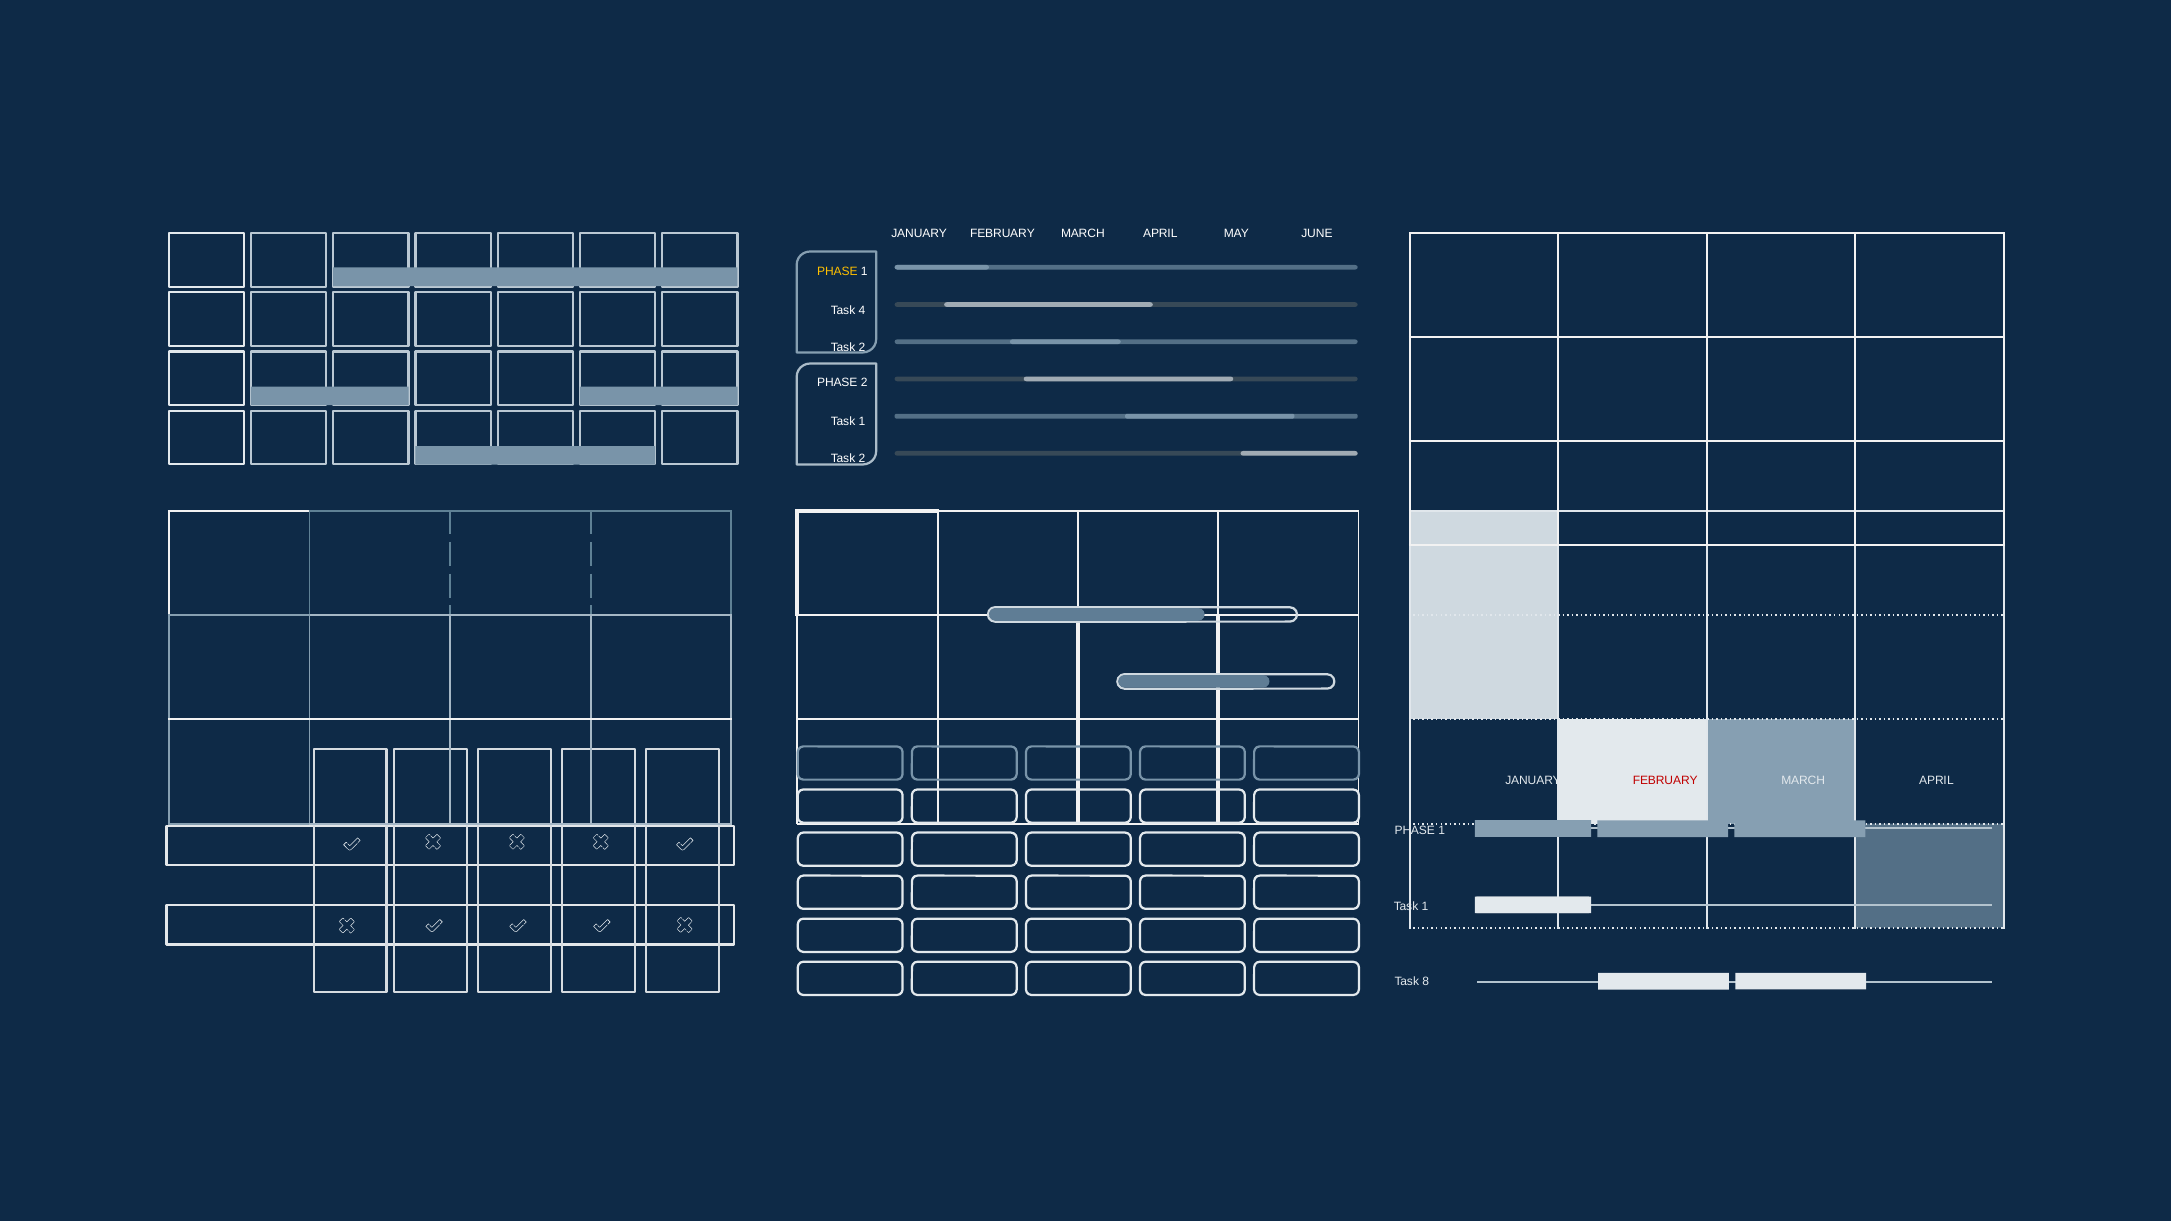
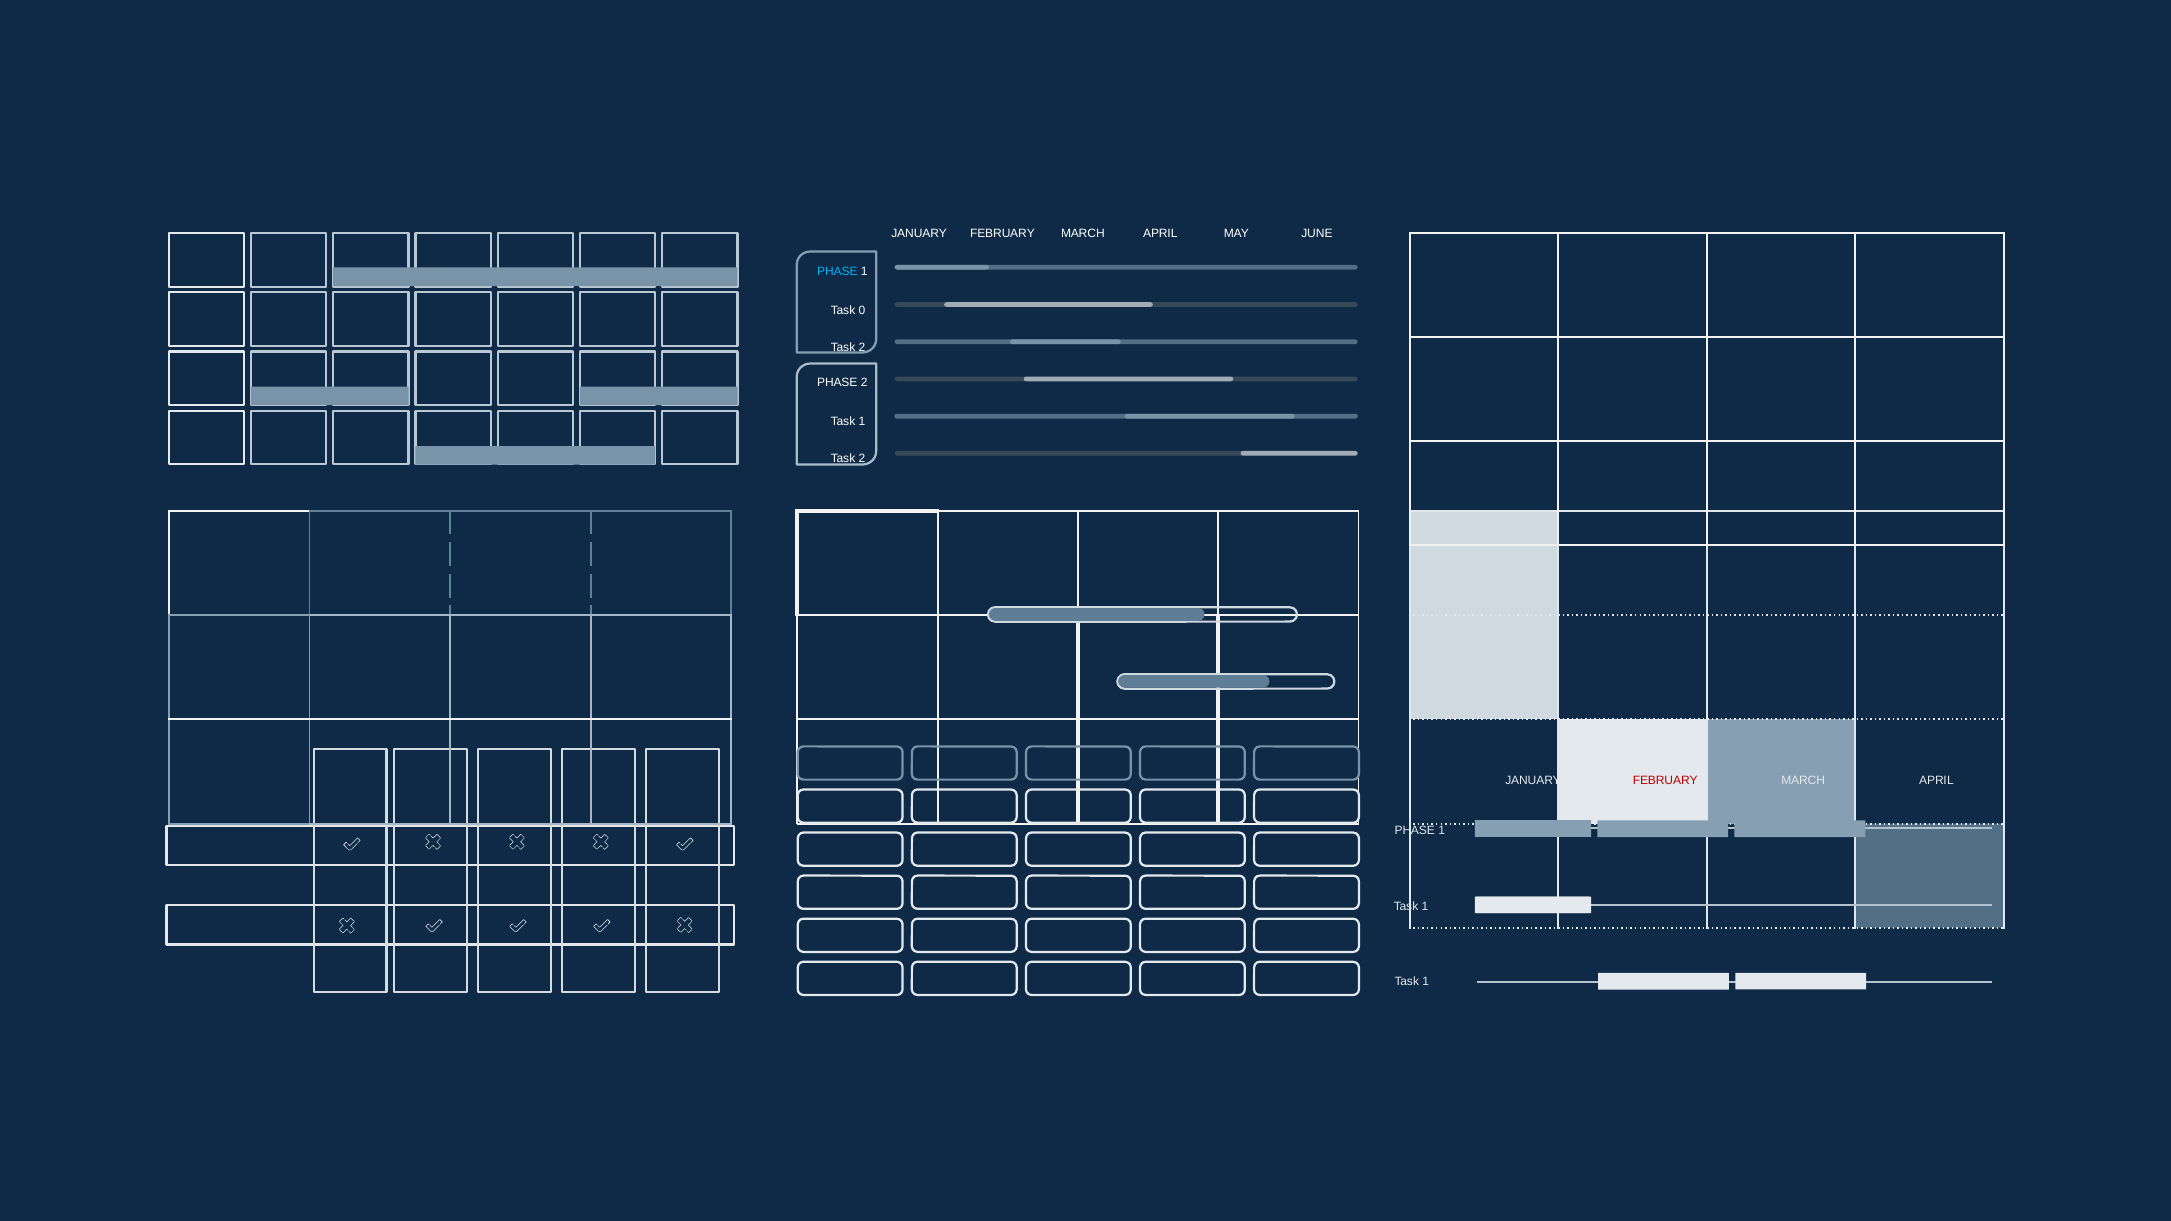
PHASE at (837, 272) colour: yellow -> light blue
4: 4 -> 0
8 at (1426, 982): 8 -> 1
